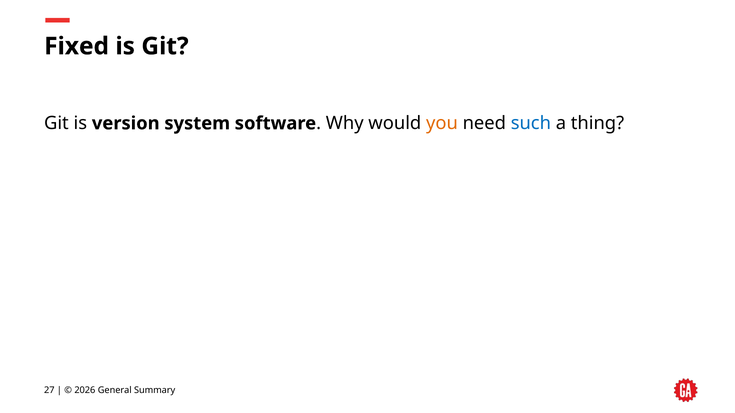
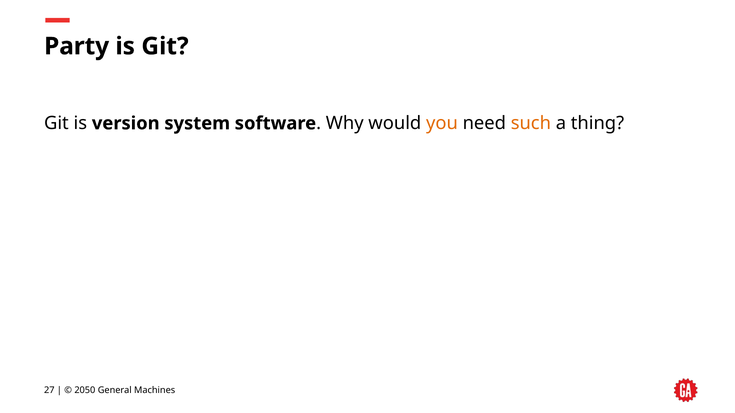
Fixed: Fixed -> Party
such colour: blue -> orange
2026: 2026 -> 2050
Summary: Summary -> Machines
